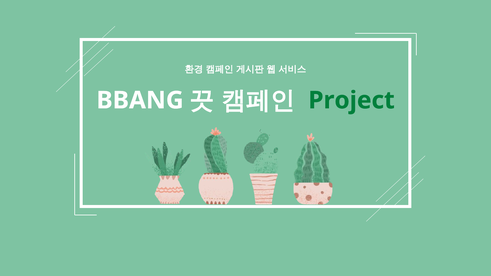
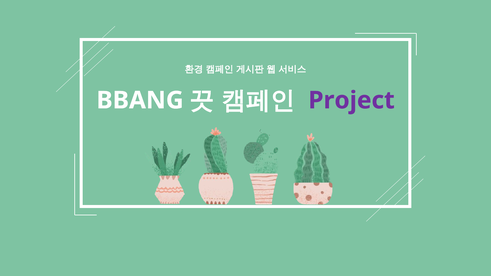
Project colour: green -> purple
